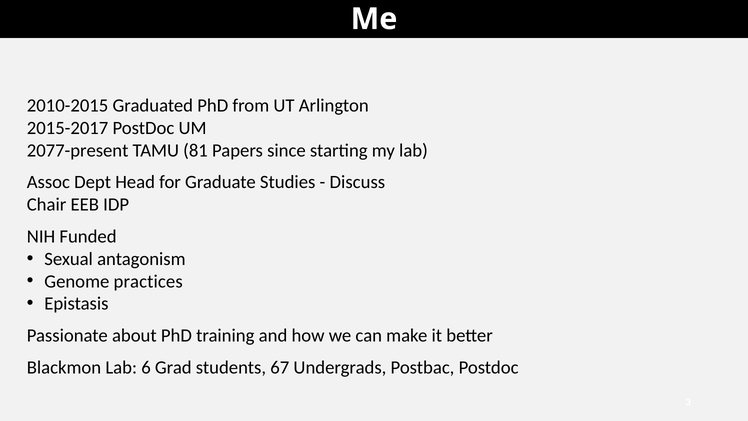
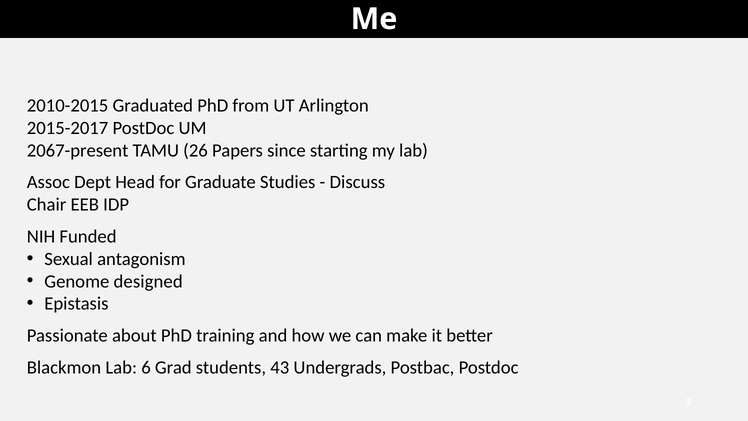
2077-present: 2077-present -> 2067-present
81: 81 -> 26
practices: practices -> designed
67: 67 -> 43
